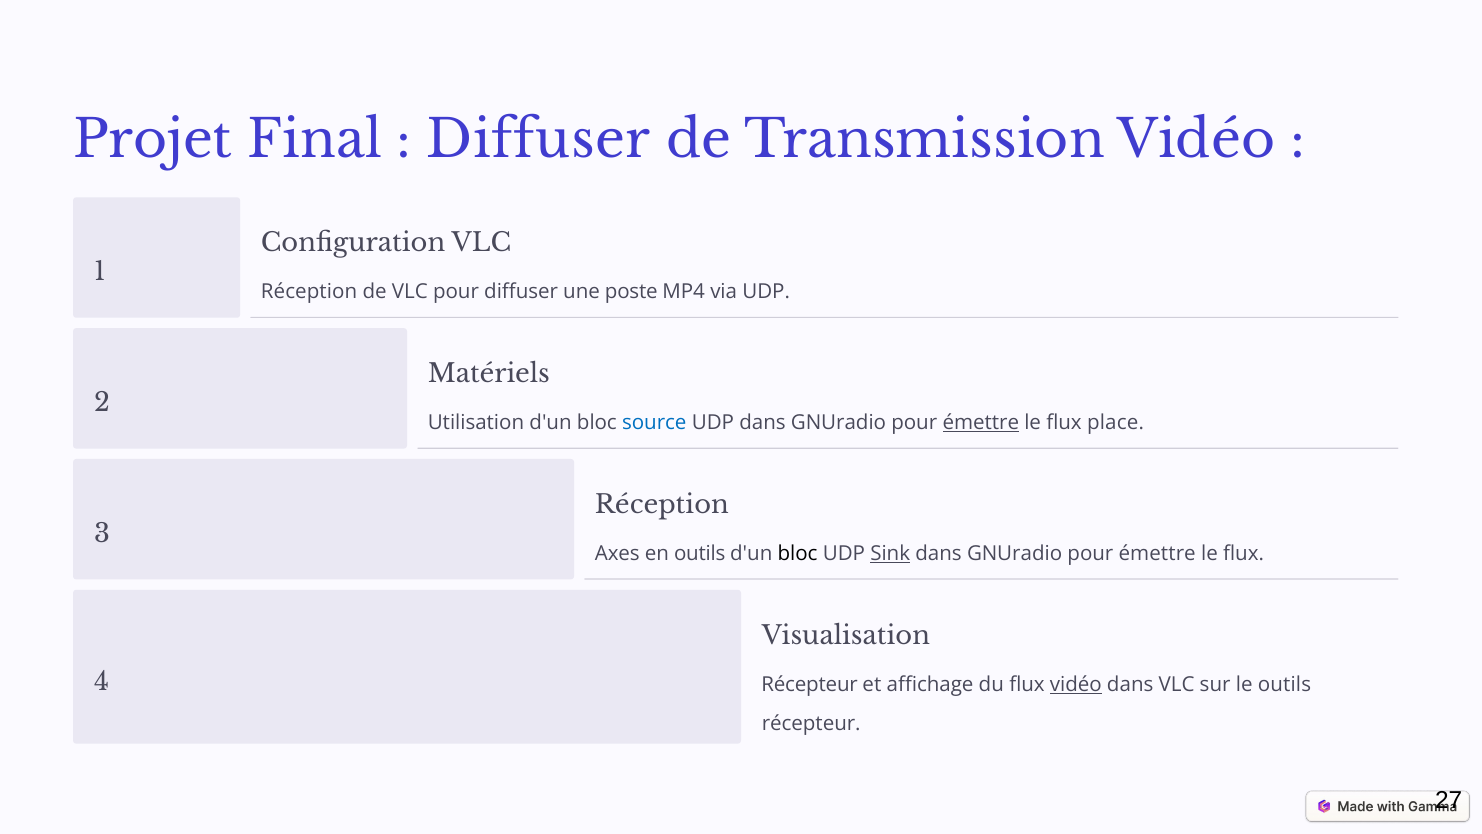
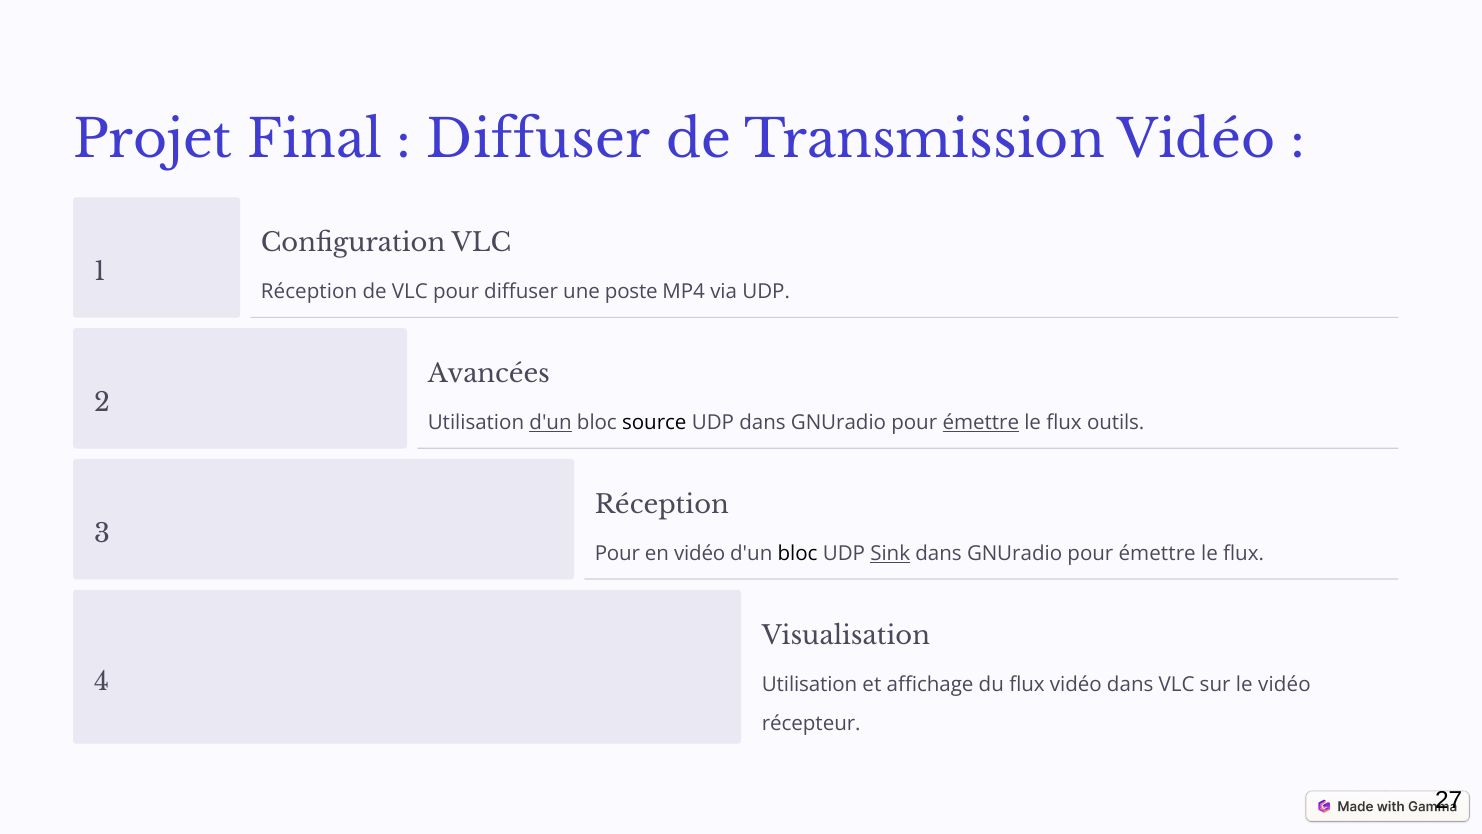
Matériels: Matériels -> Avancées
d'un at (551, 422) underline: none -> present
source colour: blue -> black
place: place -> outils
Axes at (617, 553): Axes -> Pour
en outils: outils -> vidéo
Récepteur at (810, 684): Récepteur -> Utilisation
vidéo at (1076, 684) underline: present -> none
le outils: outils -> vidéo
